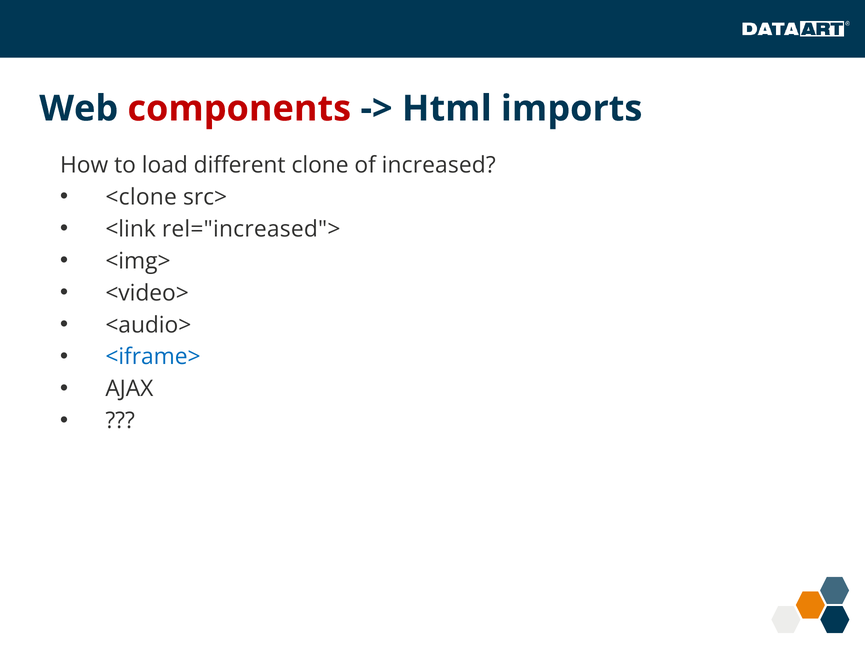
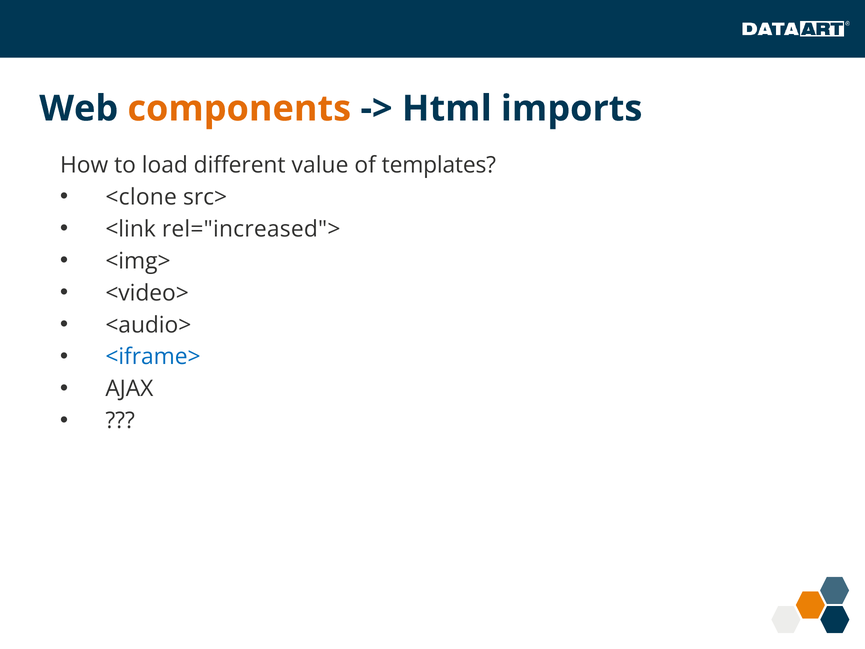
components colour: red -> orange
clone: clone -> value
increased: increased -> templates
